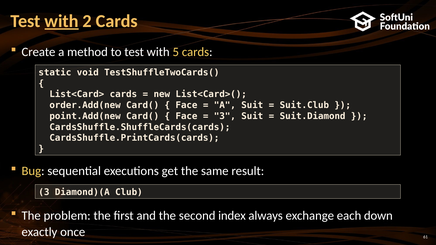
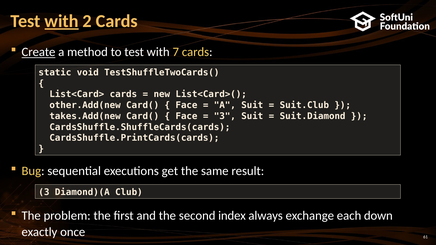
Create underline: none -> present
5: 5 -> 7
order.Add(new: order.Add(new -> other.Add(new
point.Add(new: point.Add(new -> takes.Add(new
